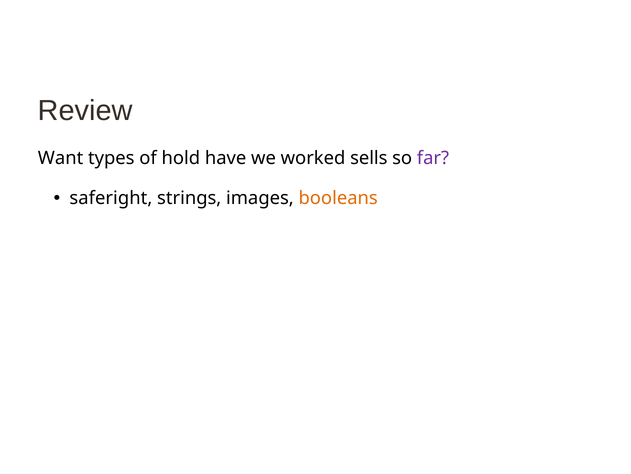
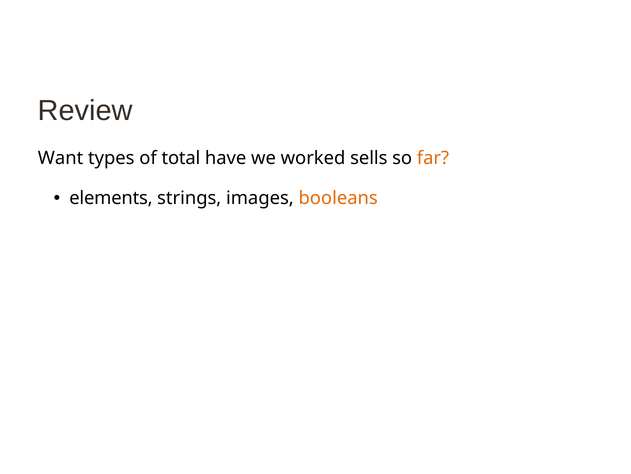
hold: hold -> total
far colour: purple -> orange
saferight: saferight -> elements
